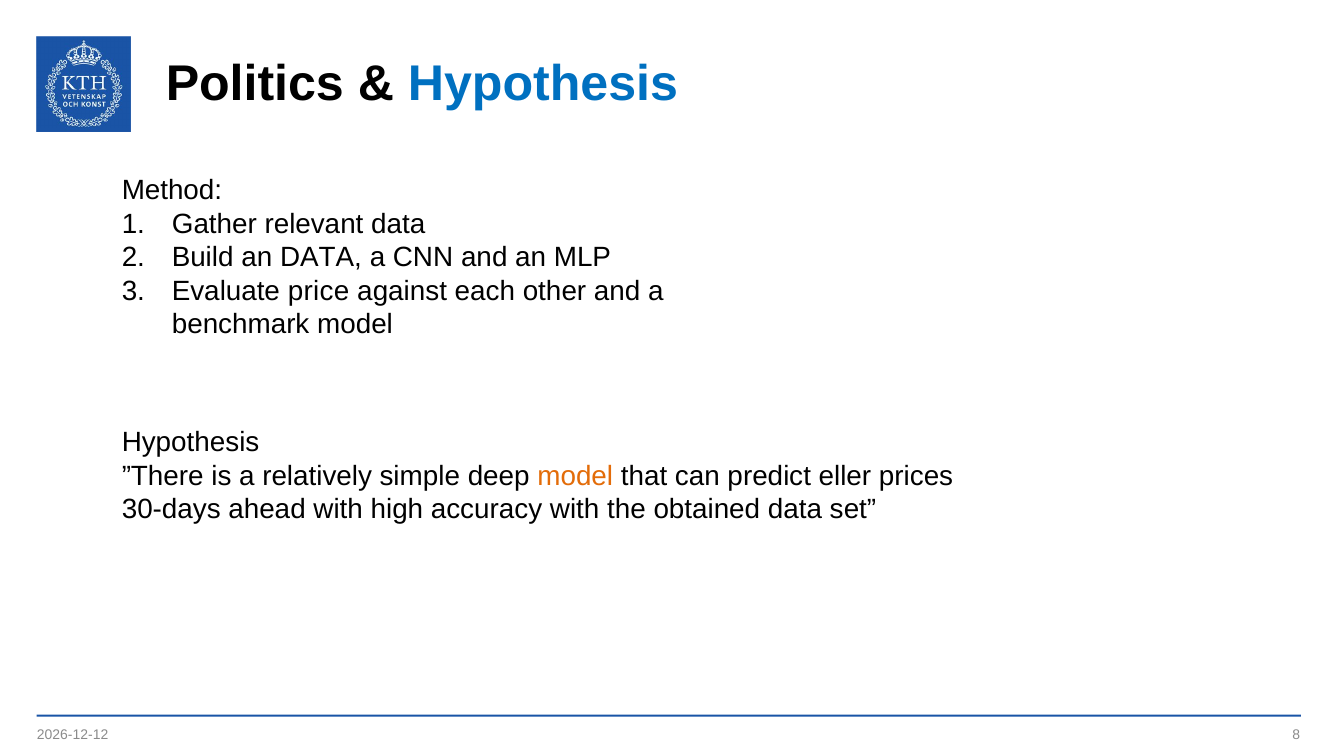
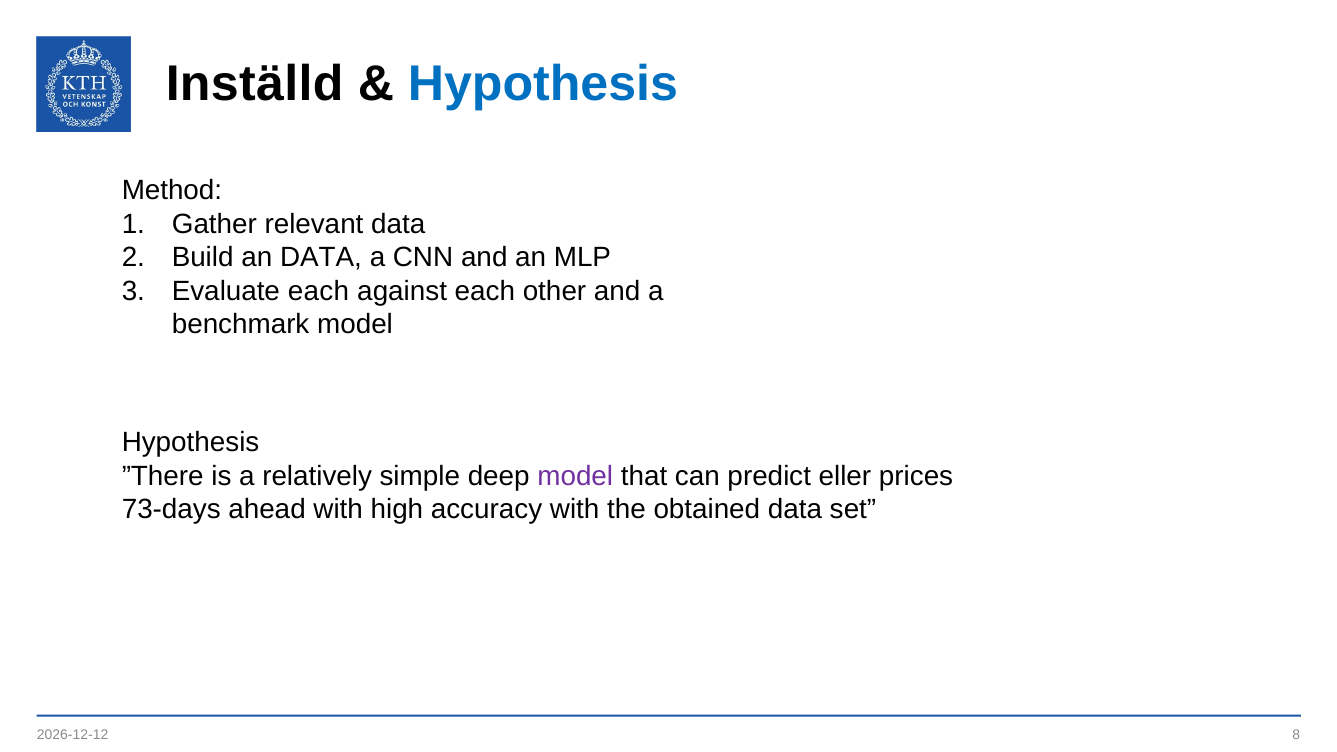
Politics: Politics -> Inställd
Evaluate price: price -> each
model at (575, 476) colour: orange -> purple
30-days: 30-days -> 73-days
